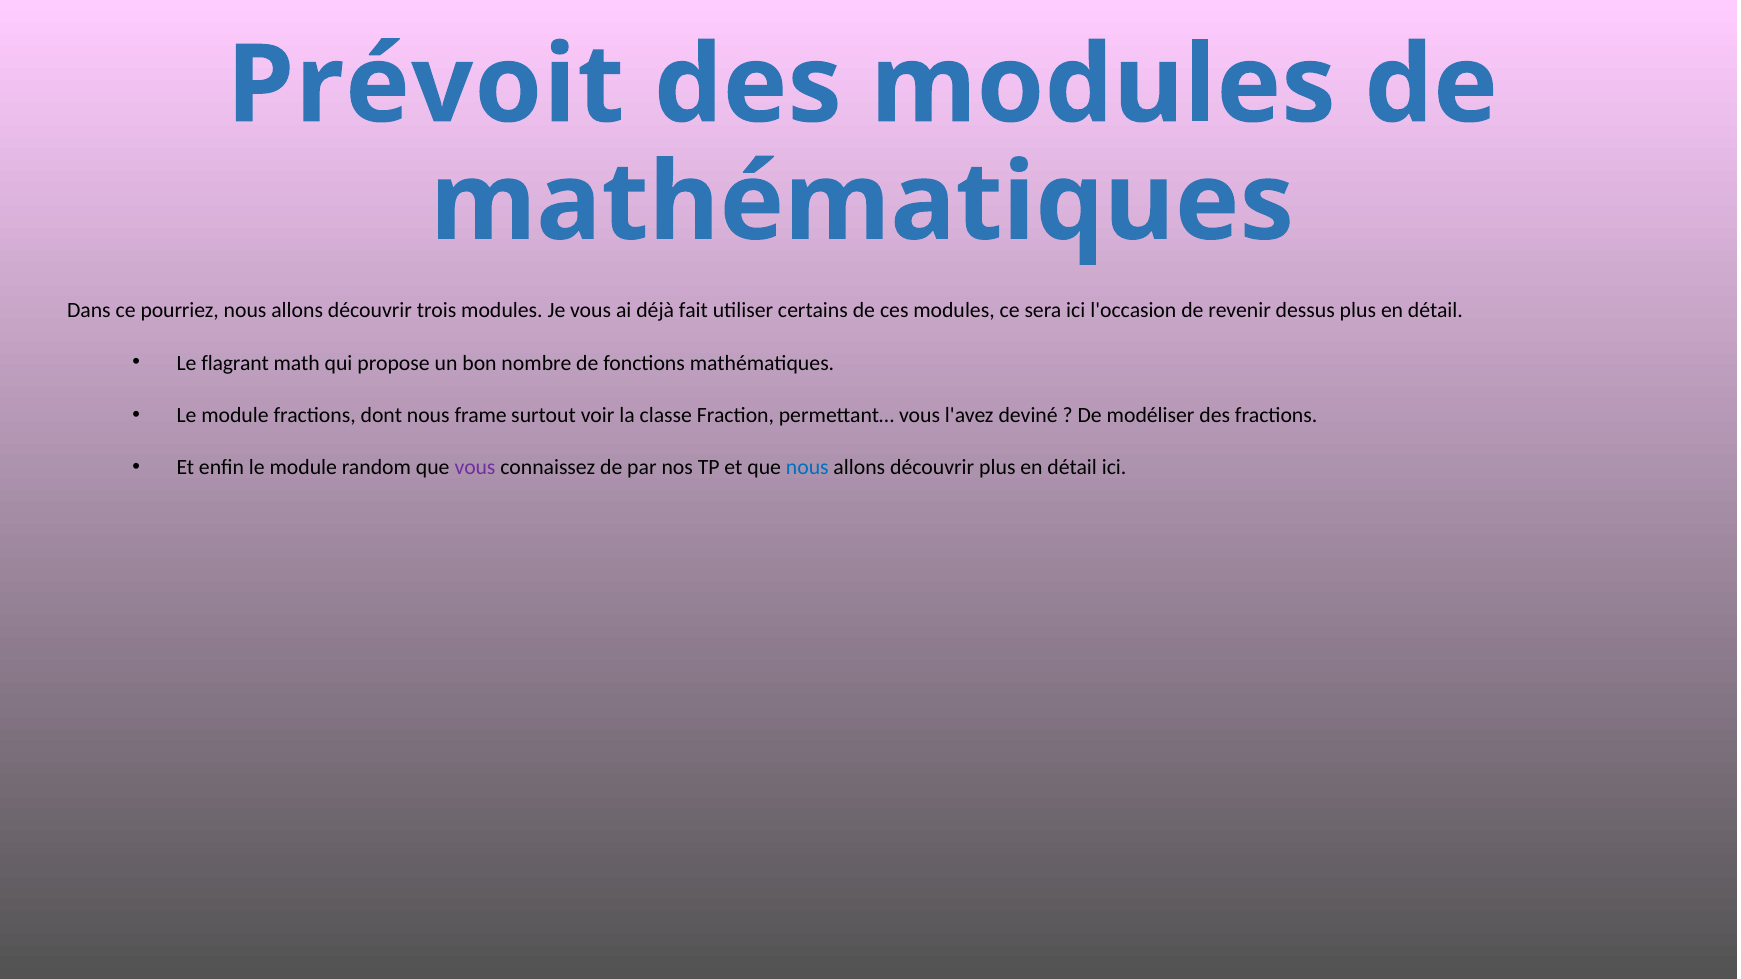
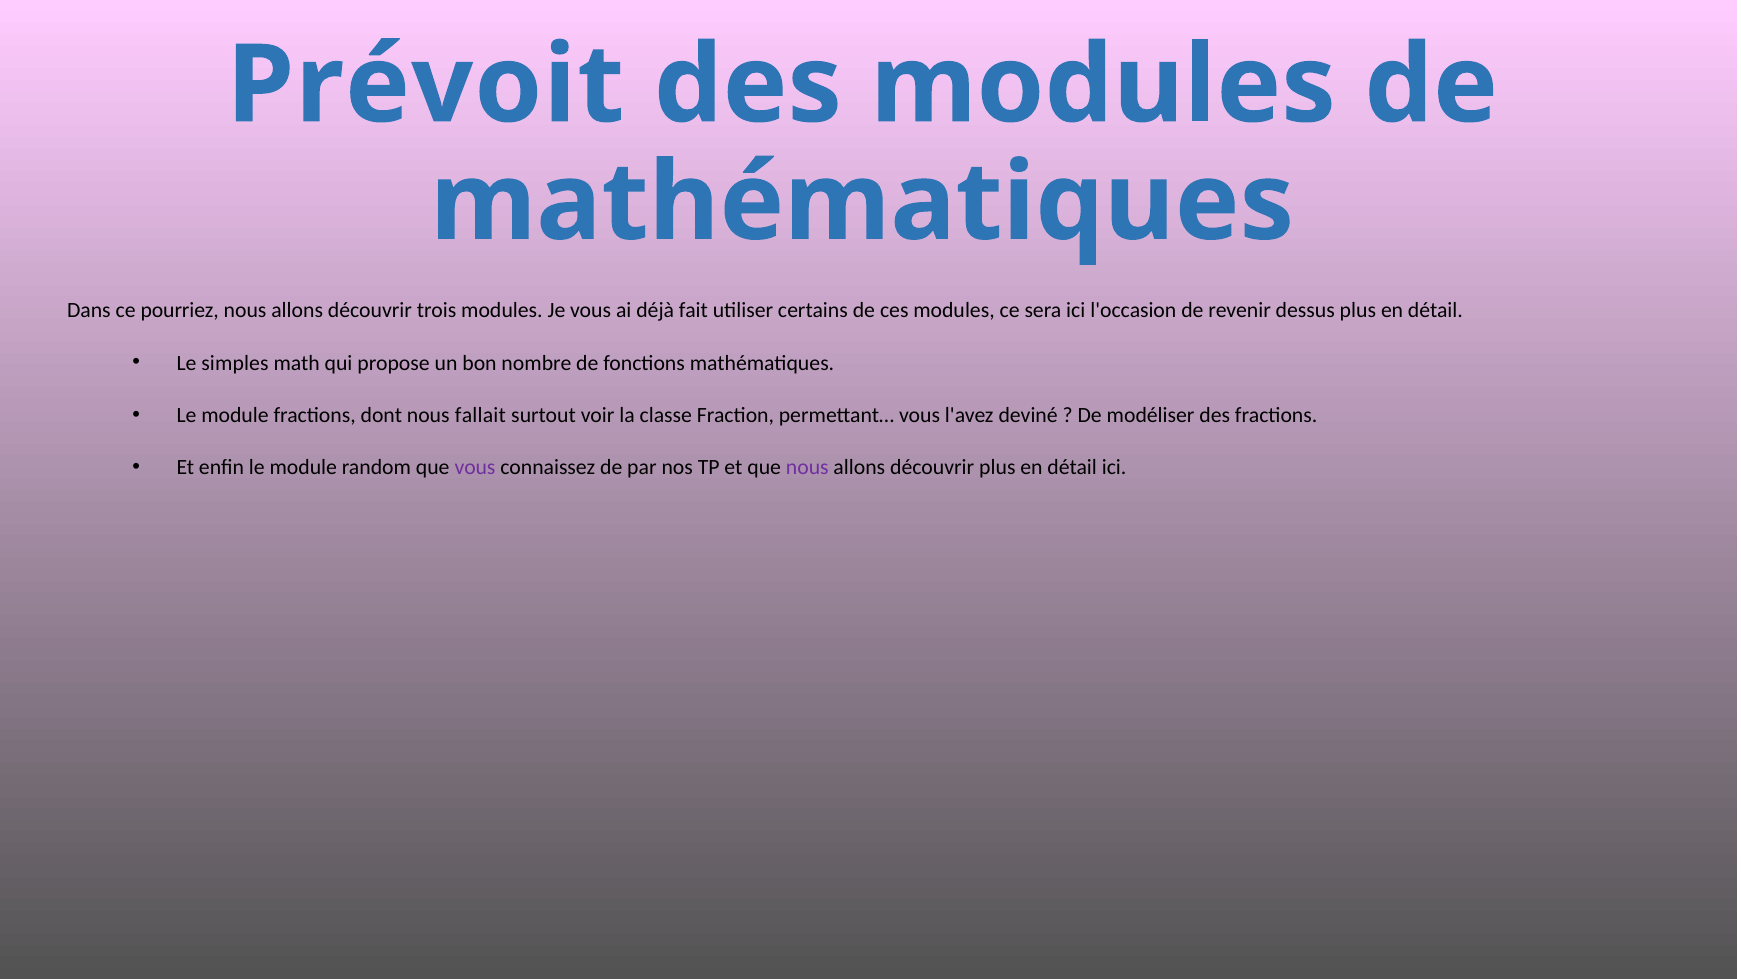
flagrant: flagrant -> simples
frame: frame -> fallait
nous at (807, 467) colour: blue -> purple
